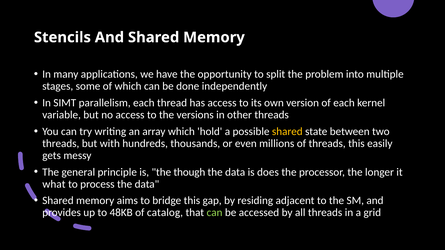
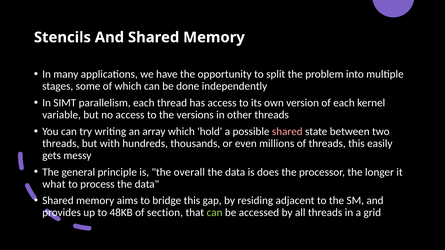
shared at (287, 132) colour: yellow -> pink
though: though -> overall
catalog: catalog -> section
